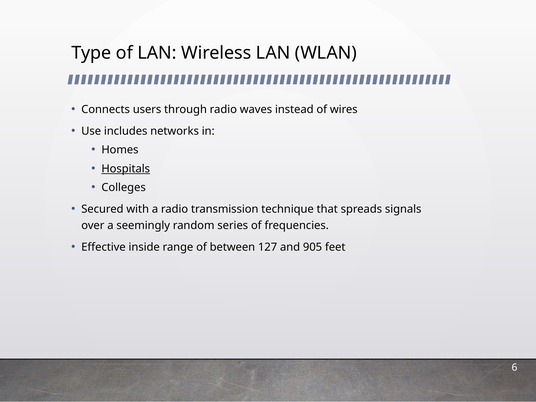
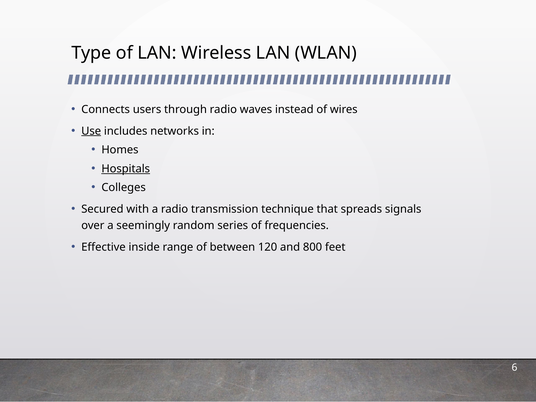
Use underline: none -> present
127: 127 -> 120
905: 905 -> 800
